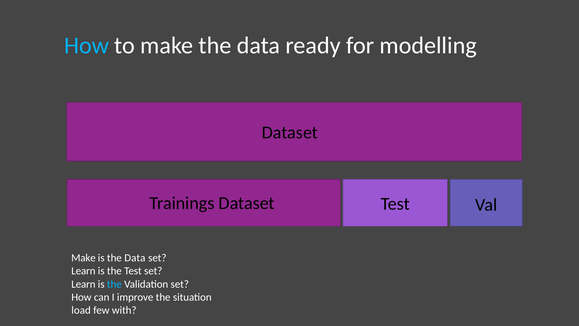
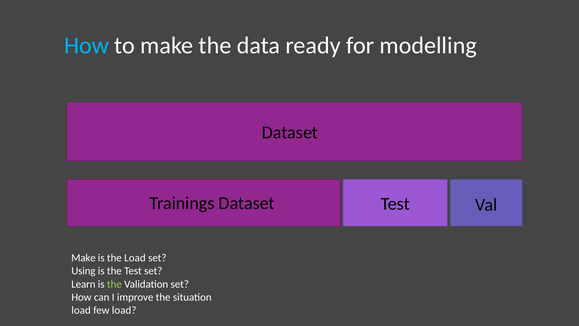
is the Data: Data -> Load
Learn at (83, 271): Learn -> Using
the at (114, 284) colour: light blue -> light green
few with: with -> load
